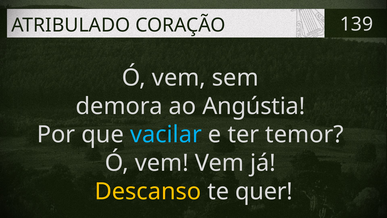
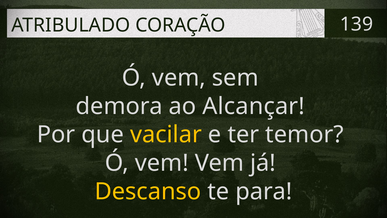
Angústia: Angústia -> Alcançar
vacilar colour: light blue -> yellow
quer: quer -> para
